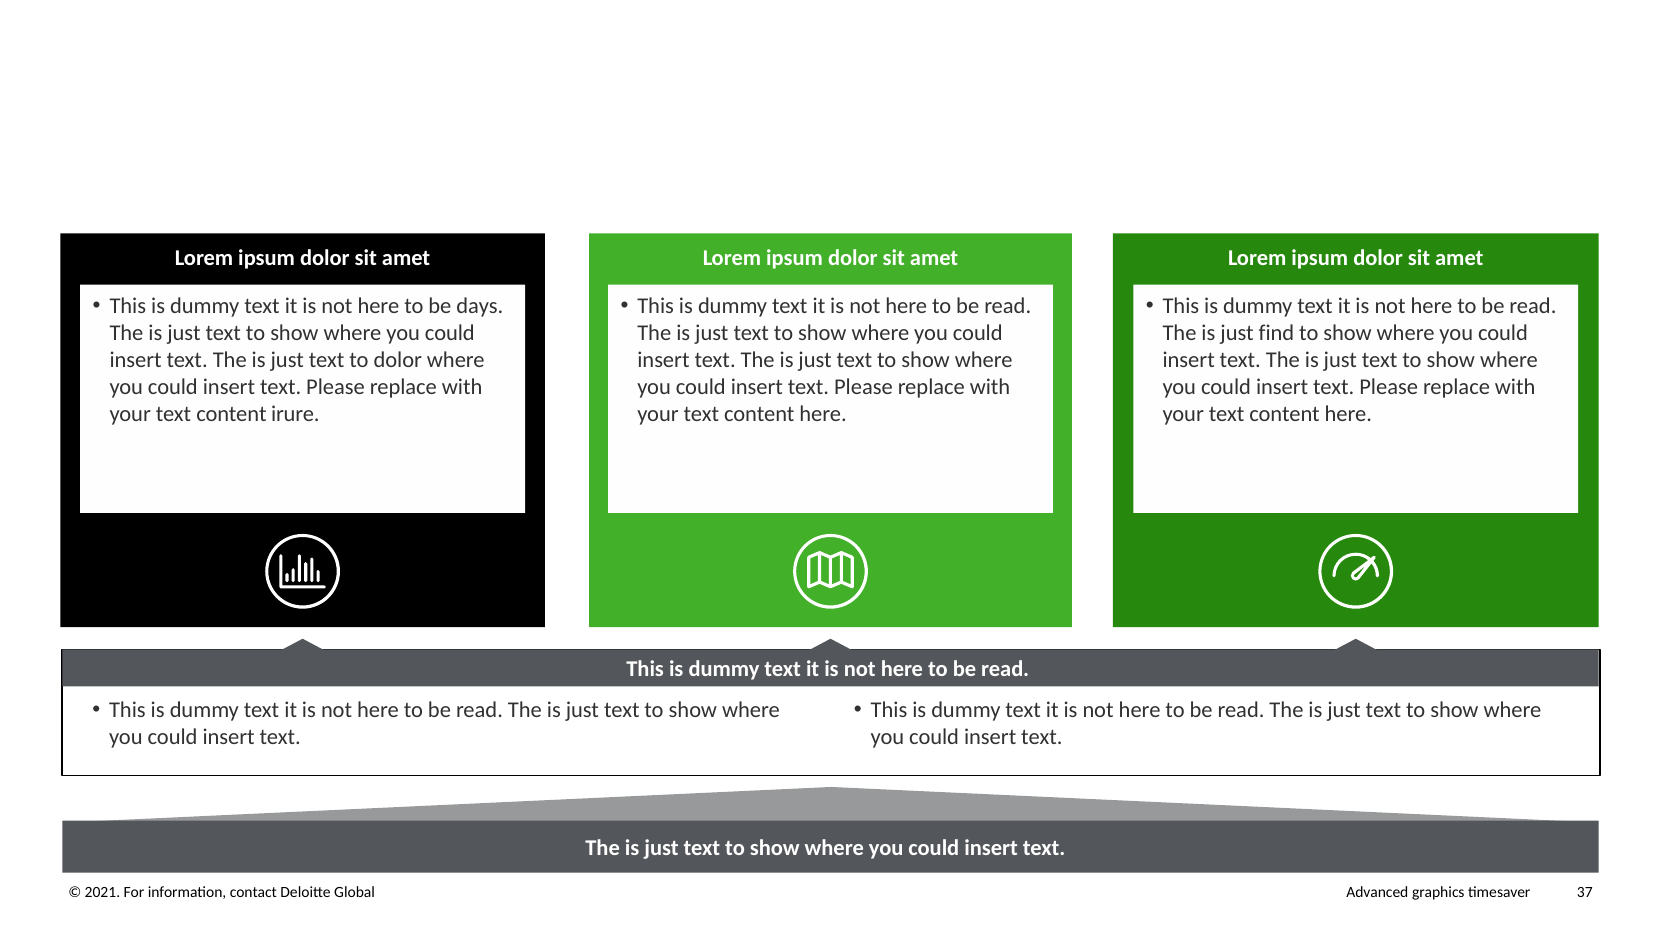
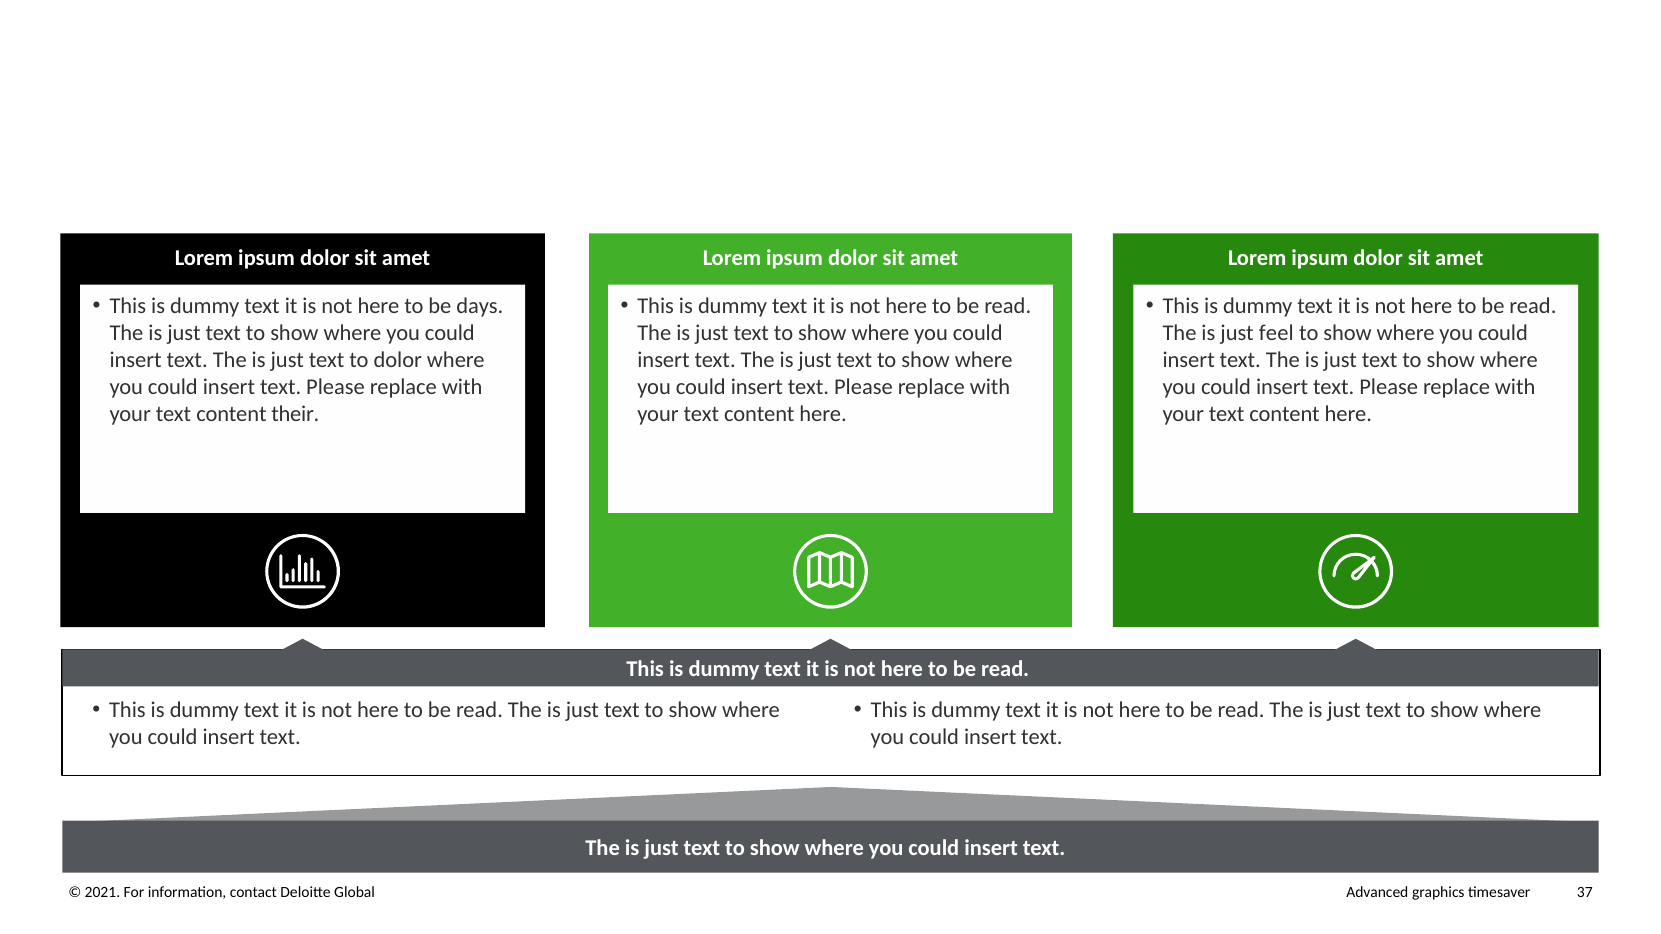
find: find -> feel
irure: irure -> their
